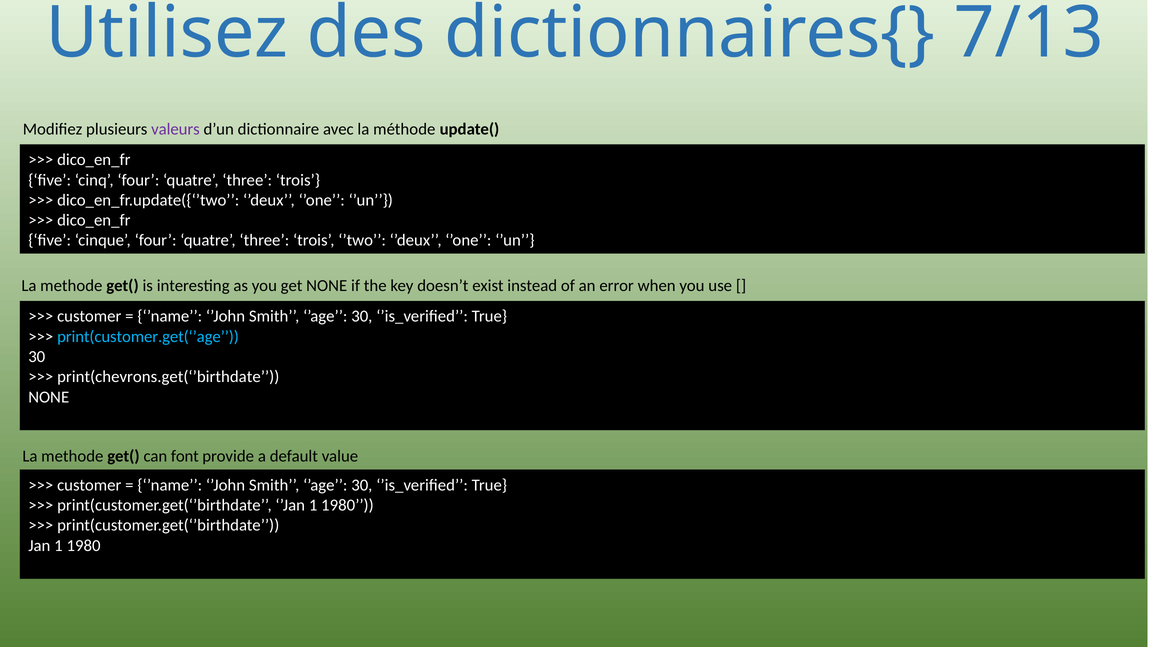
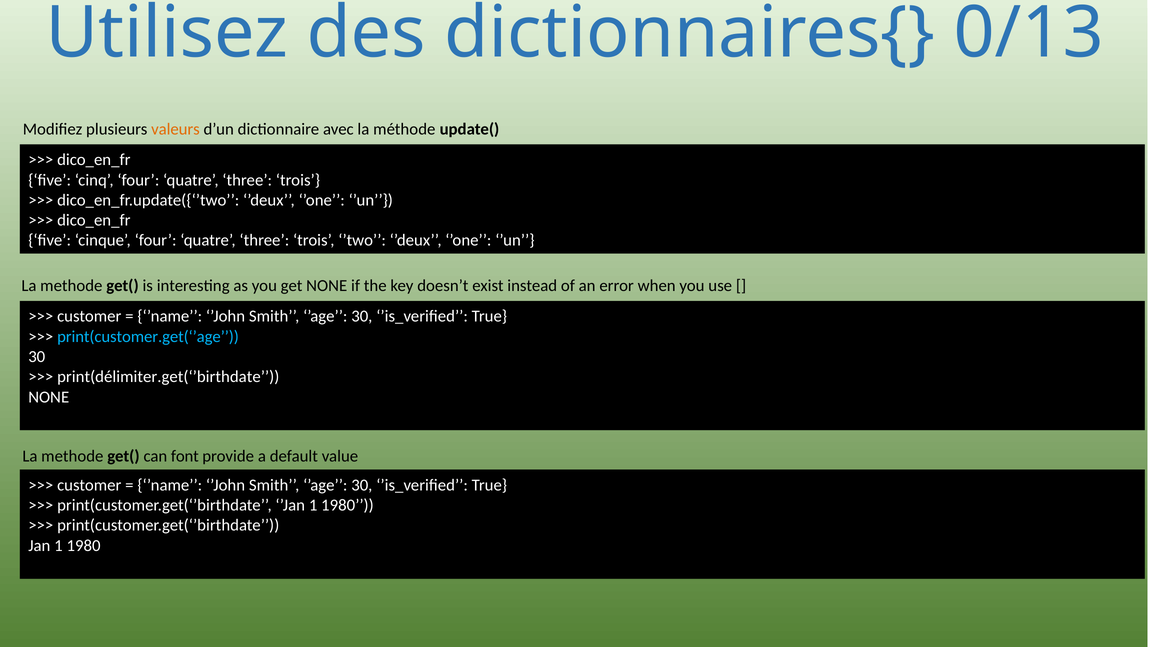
7/13: 7/13 -> 0/13
valeurs colour: purple -> orange
print(chevrons.get(‘’birthdate: print(chevrons.get(‘’birthdate -> print(délimiter.get(‘’birthdate
